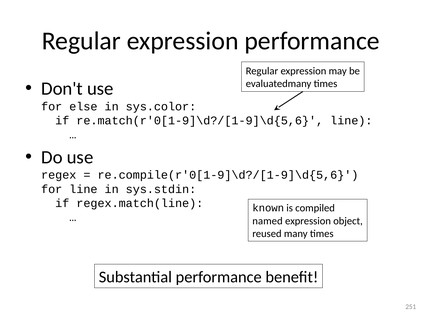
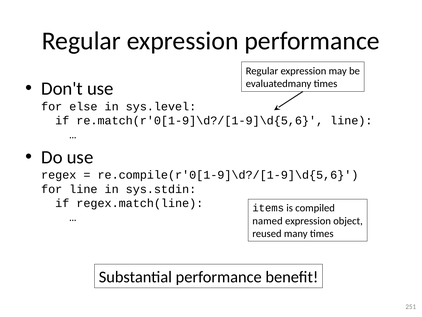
sys.color: sys.color -> sys.level
known: known -> items
